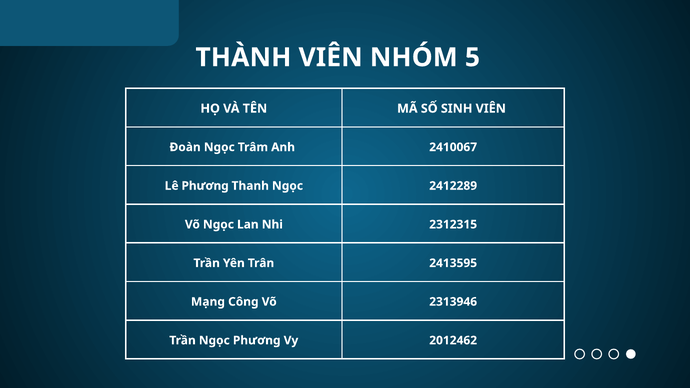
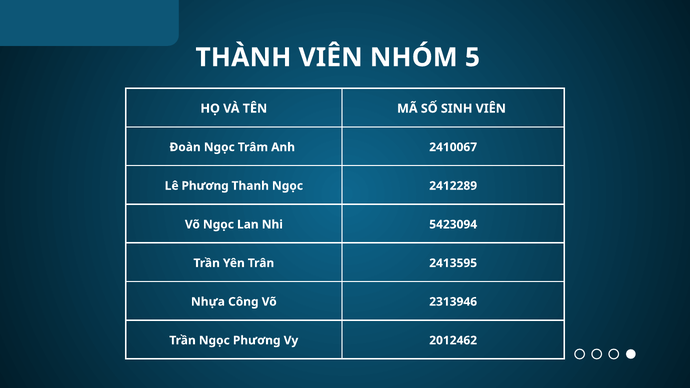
2312315: 2312315 -> 5423094
Mạng: Mạng -> Nhựa
